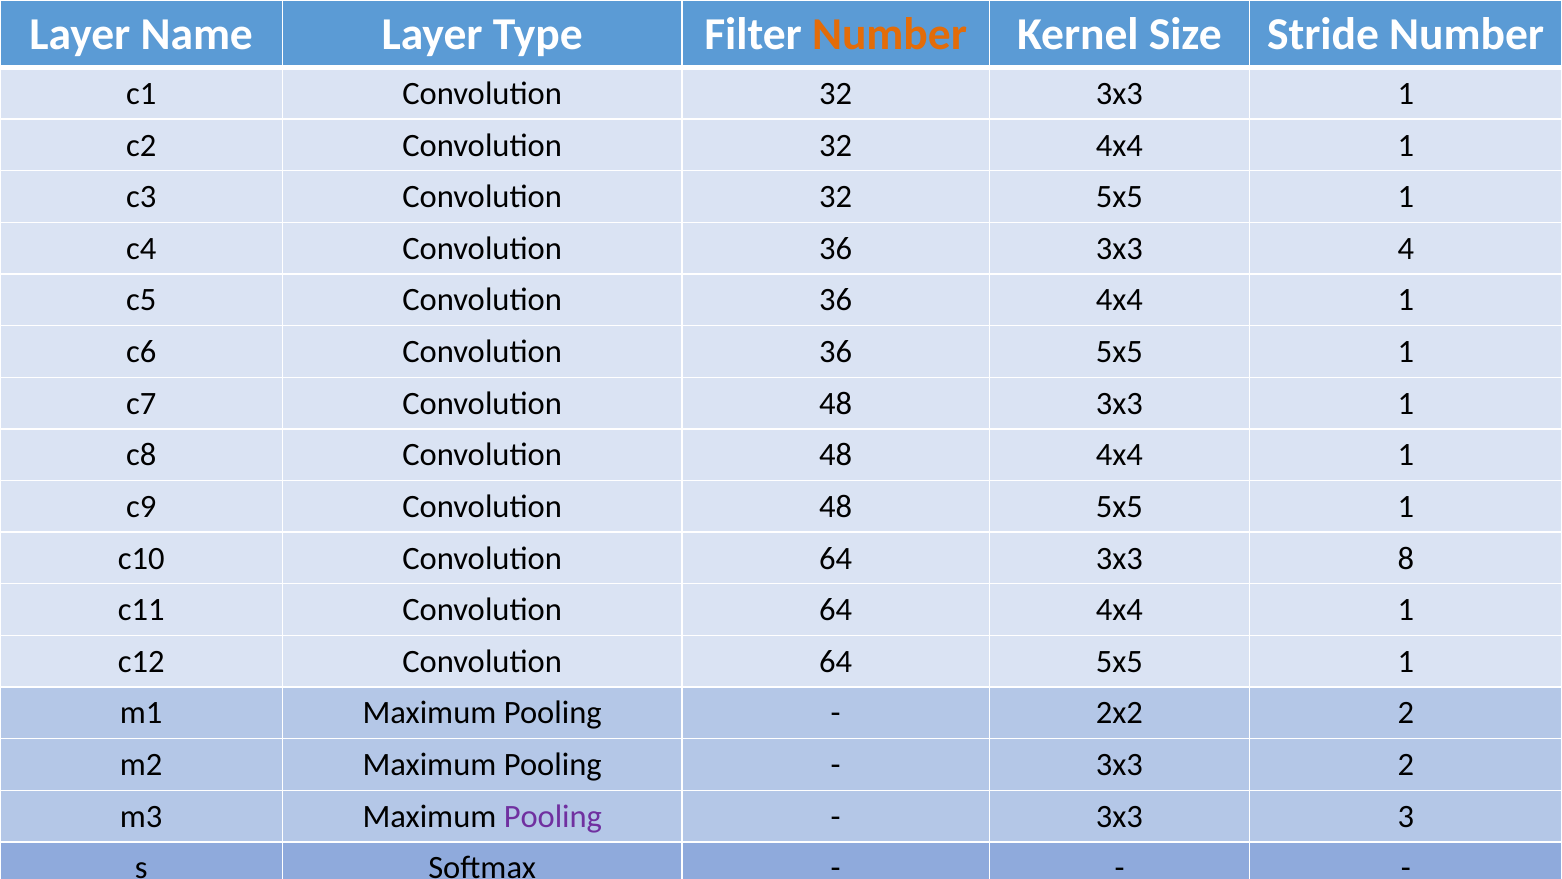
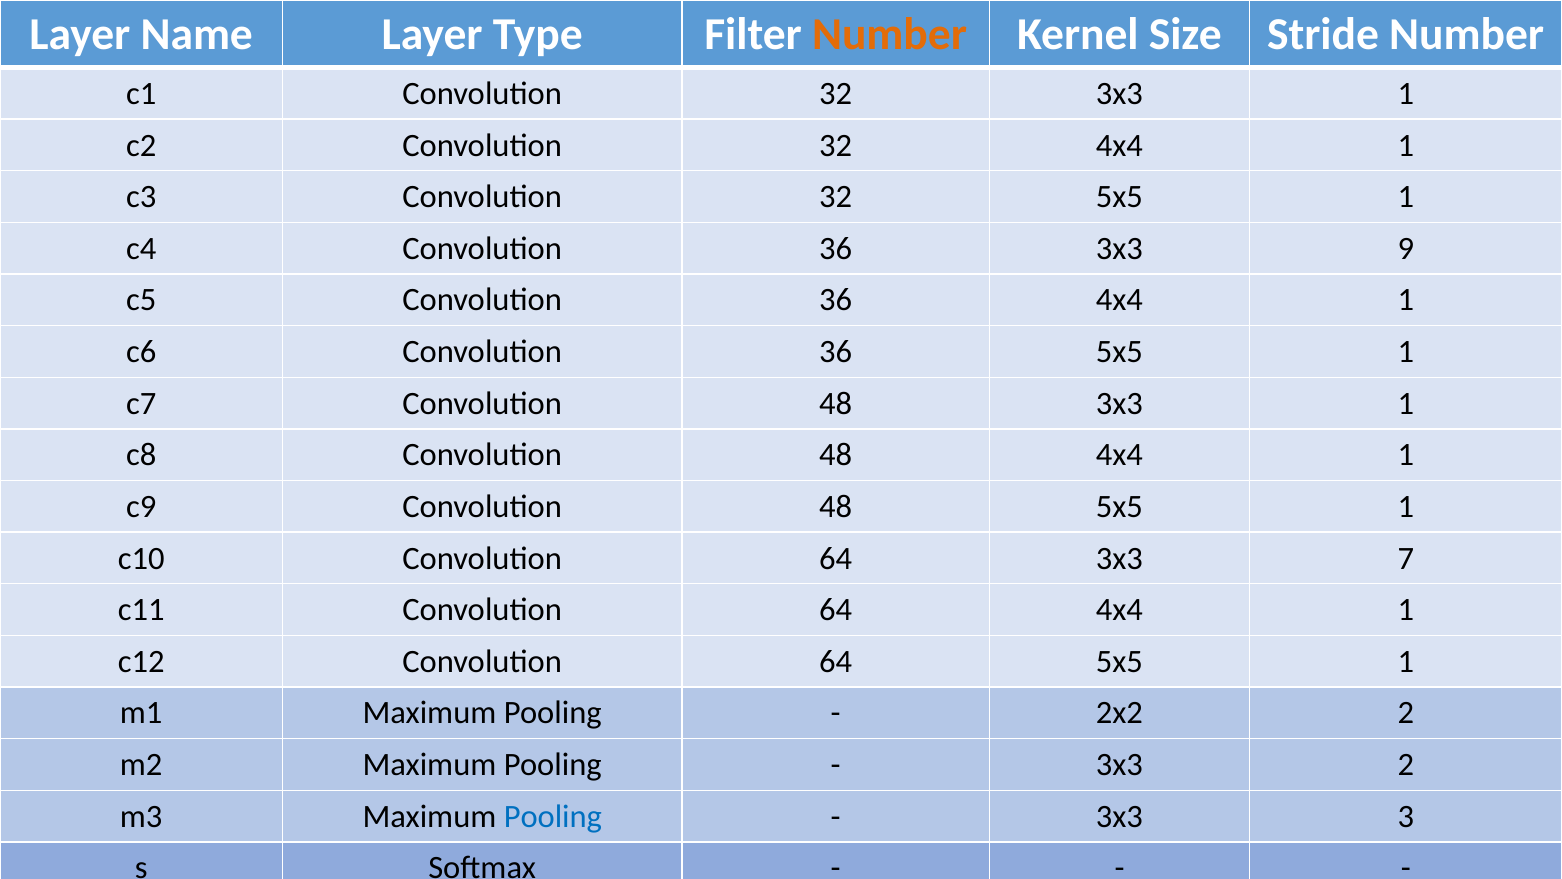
4: 4 -> 9
8: 8 -> 7
Pooling at (553, 816) colour: purple -> blue
